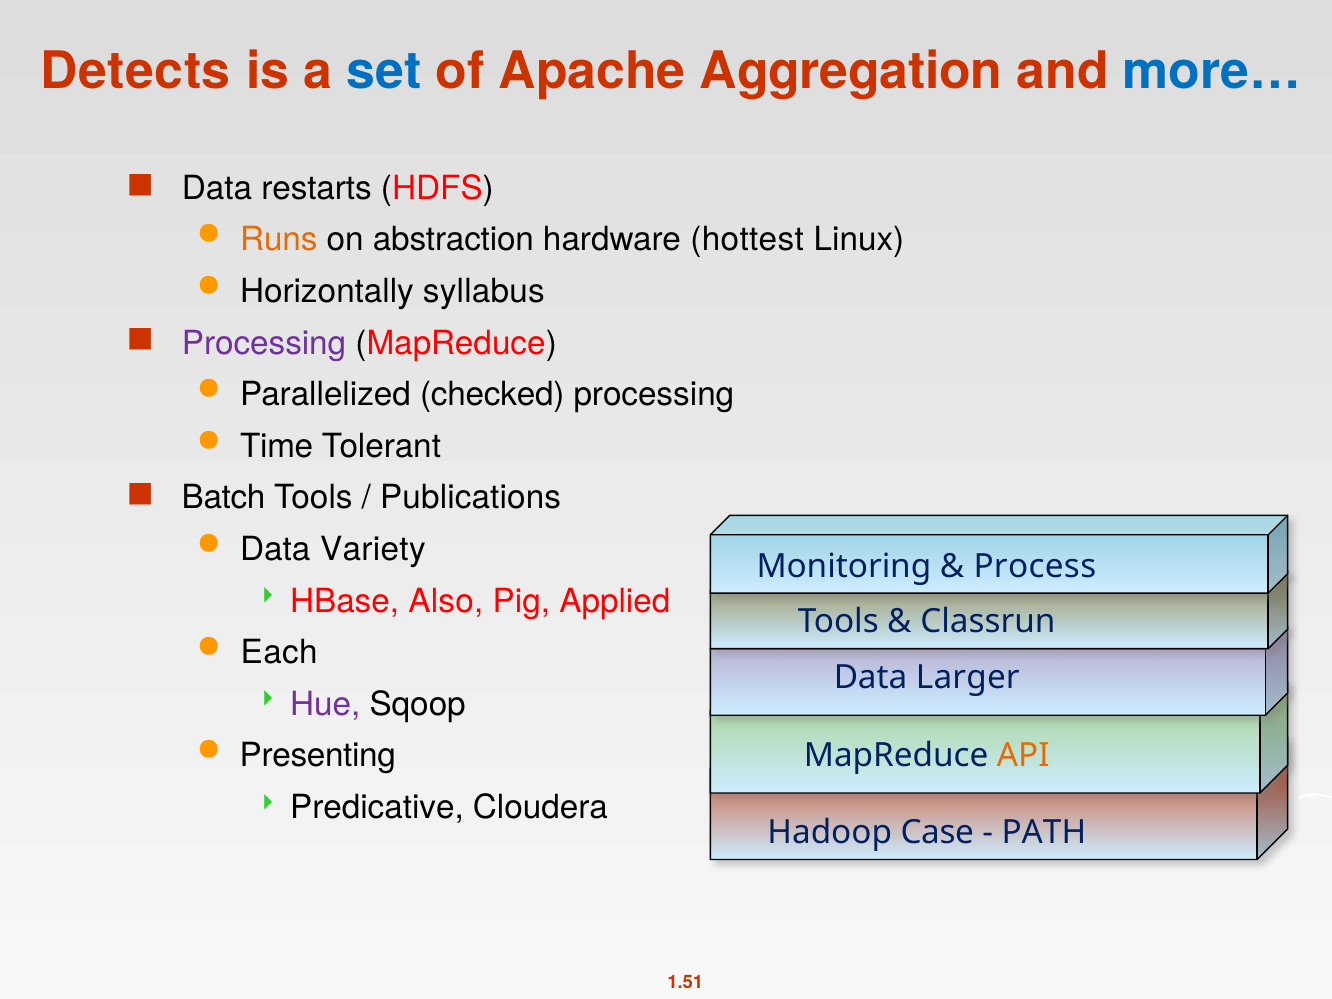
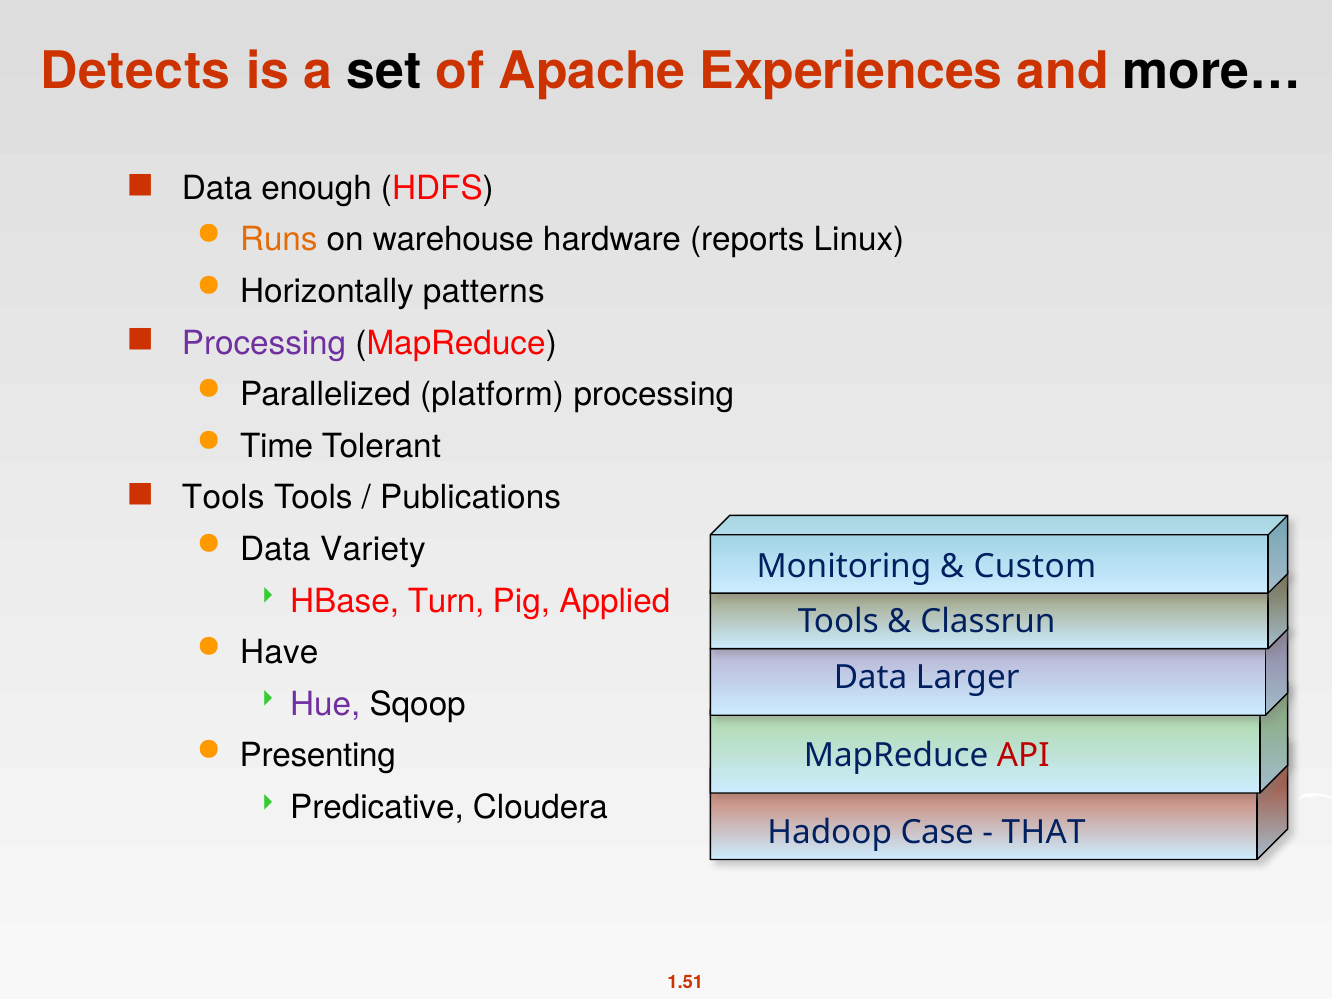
set colour: blue -> black
Aggregation: Aggregation -> Experiences
more… colour: blue -> black
restarts: restarts -> enough
abstraction: abstraction -> warehouse
hottest: hottest -> reports
syllabus: syllabus -> patterns
checked: checked -> platform
Batch at (224, 498): Batch -> Tools
Process: Process -> Custom
Also: Also -> Turn
Each: Each -> Have
API colour: orange -> red
PATH: PATH -> THAT
